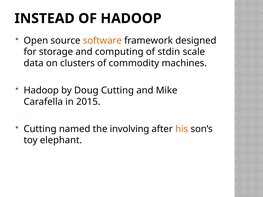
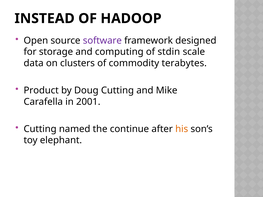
software colour: orange -> purple
machines: machines -> terabytes
Hadoop at (41, 90): Hadoop -> Product
2015: 2015 -> 2001
involving: involving -> continue
